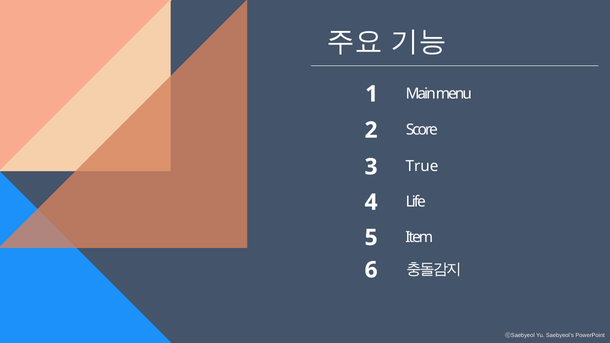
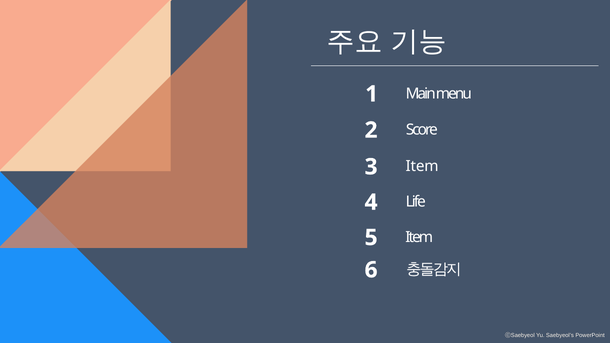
3 True: True -> Item
